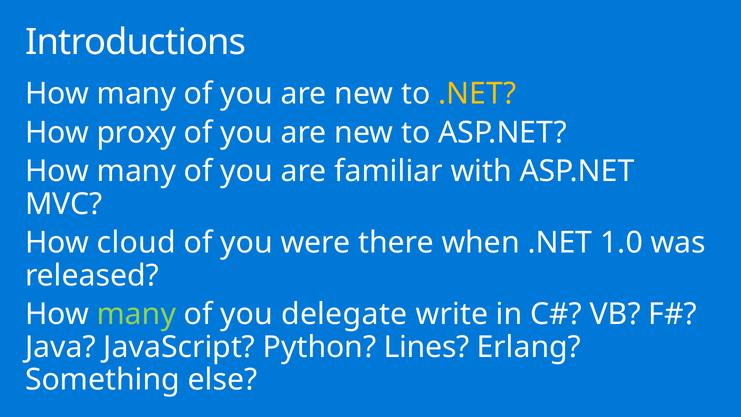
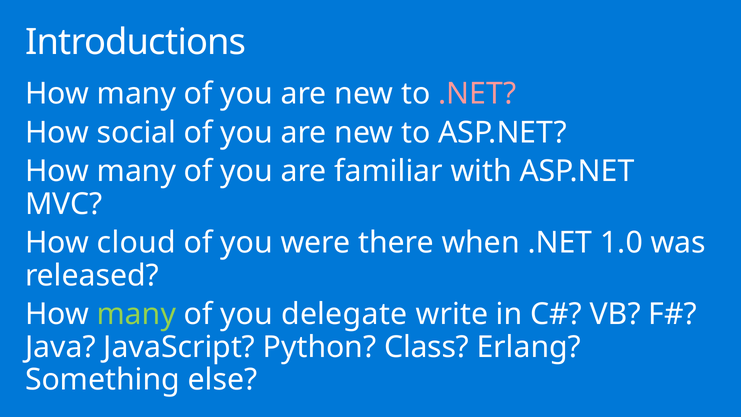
.NET at (477, 94) colour: yellow -> pink
proxy: proxy -> social
Lines: Lines -> Class
